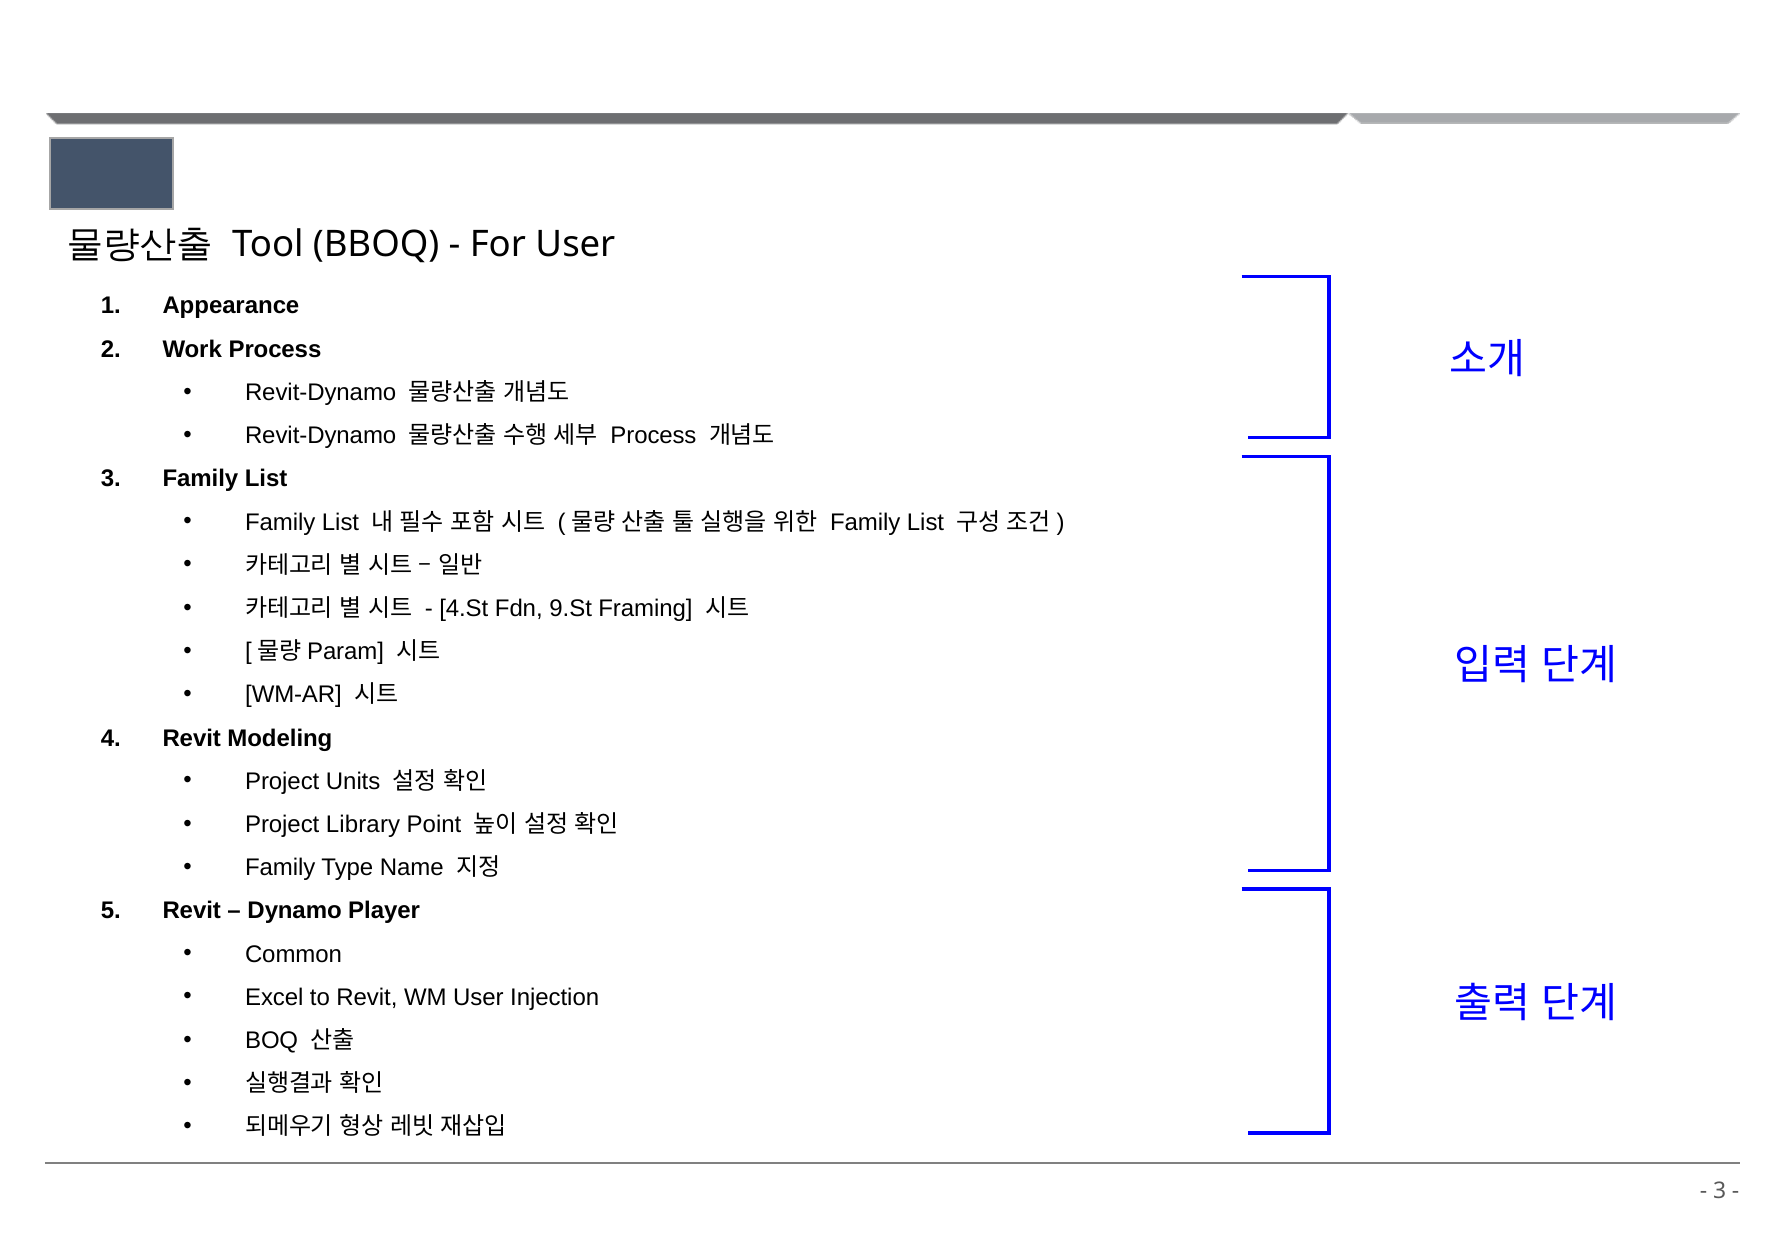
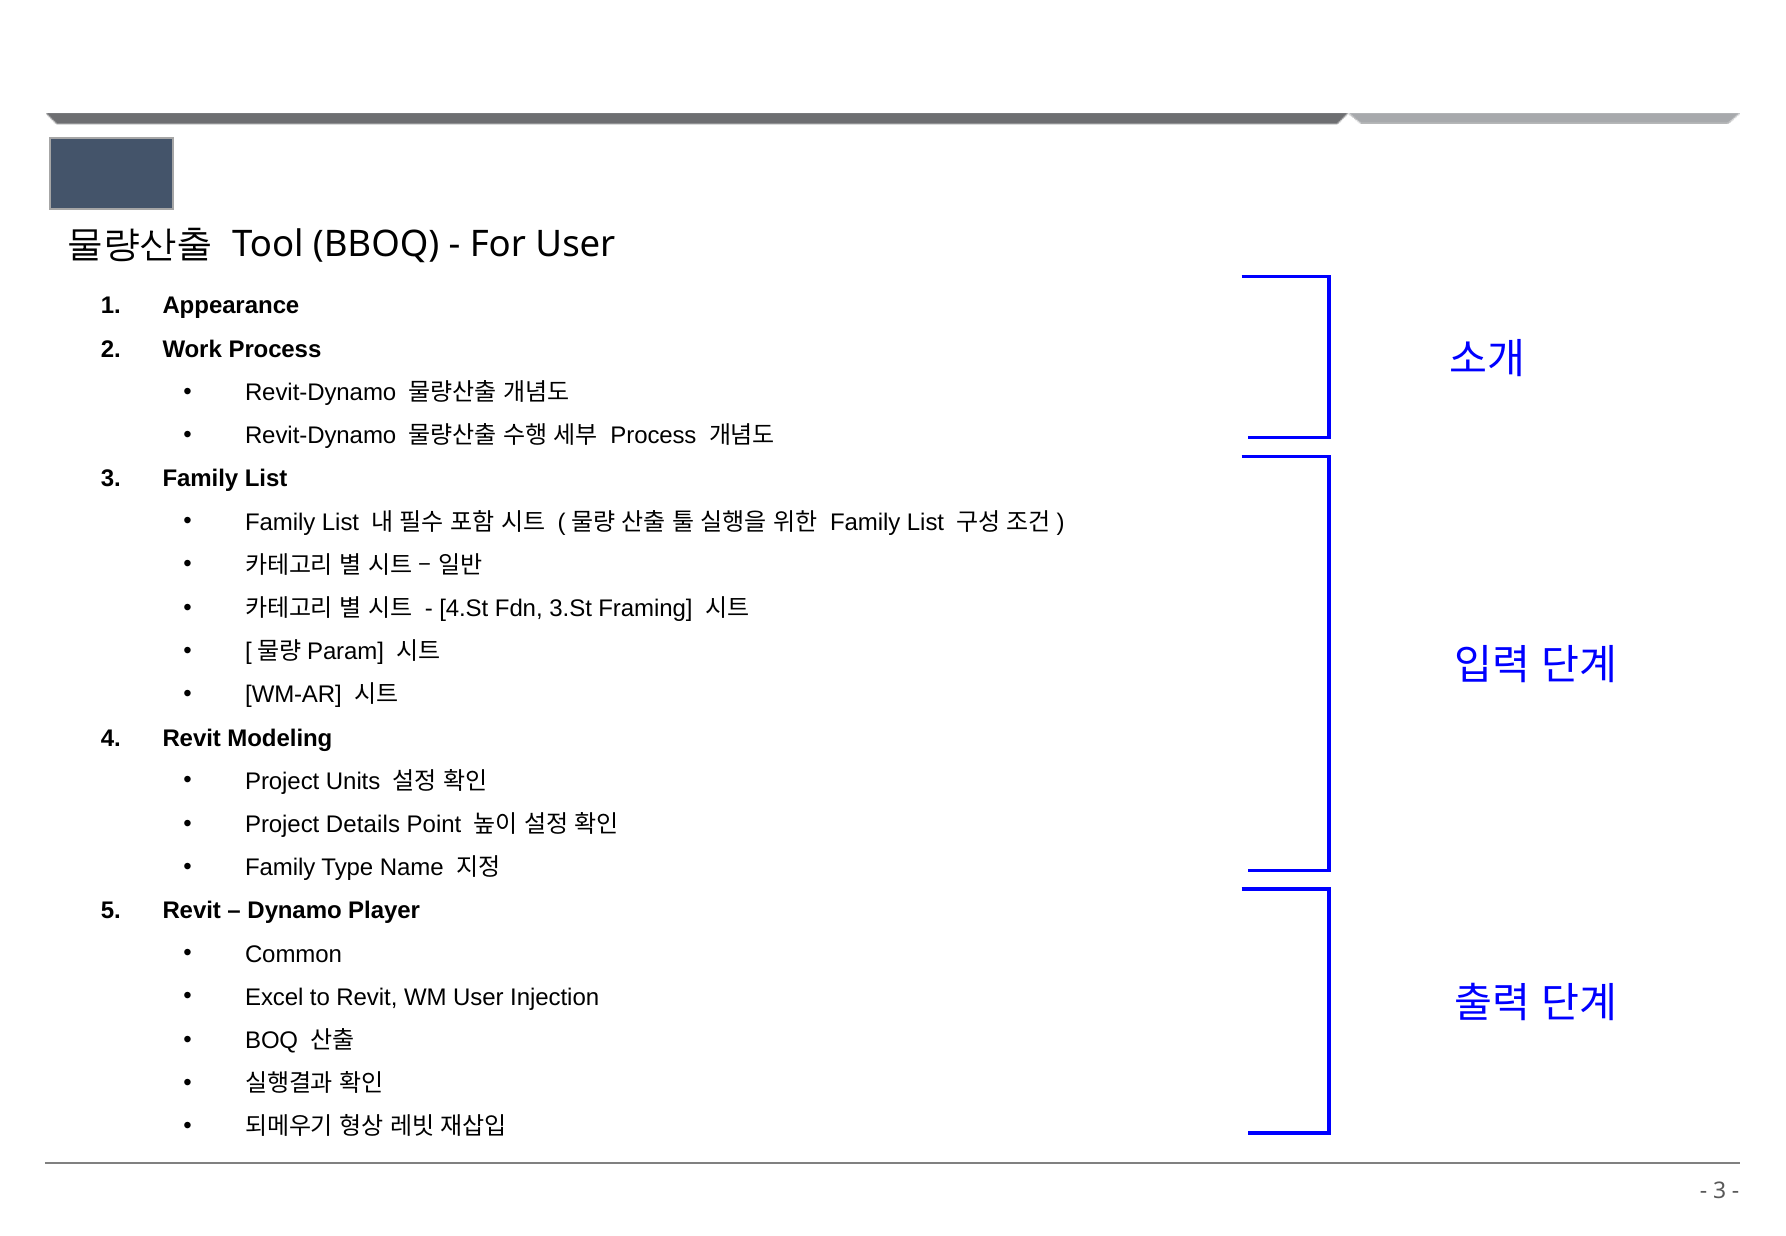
9.St: 9.St -> 3.St
Library: Library -> Details
